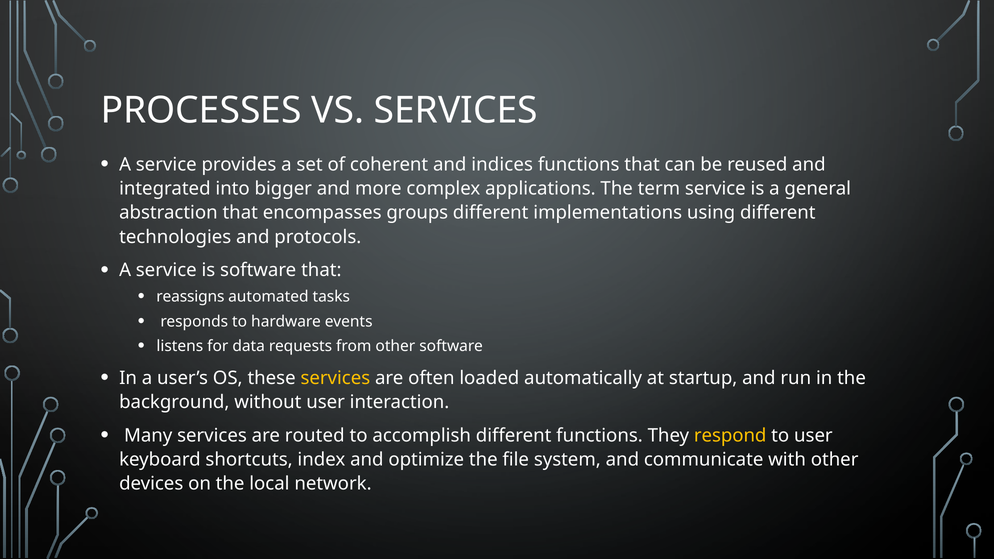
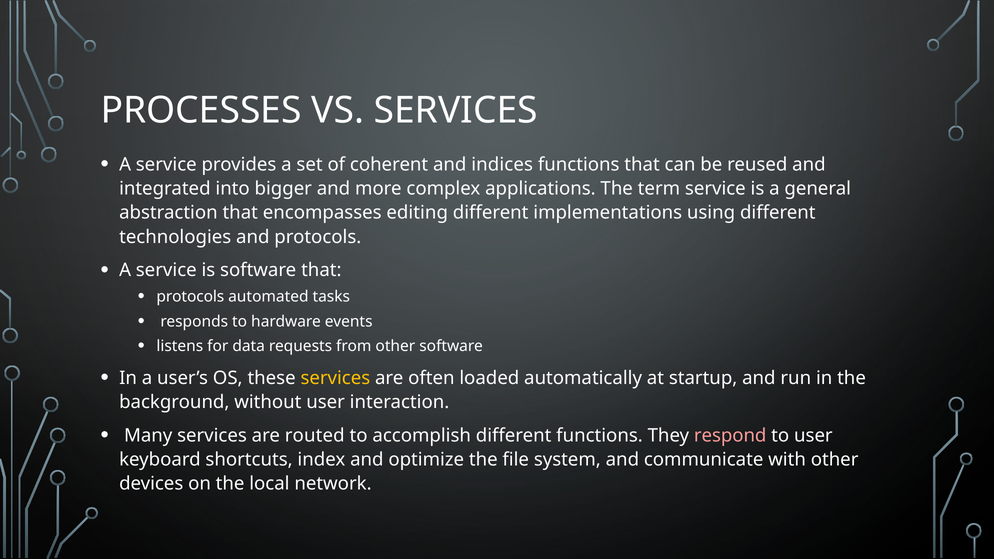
groups: groups -> editing
reassigns at (190, 297): reassigns -> protocols
respond colour: yellow -> pink
